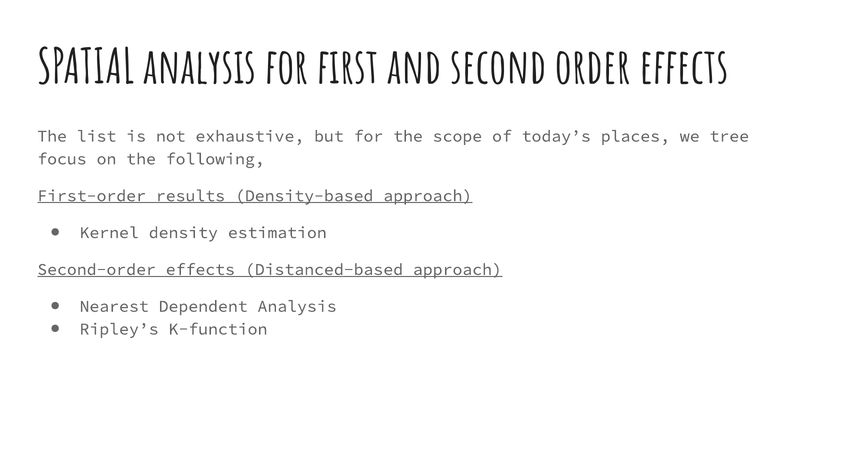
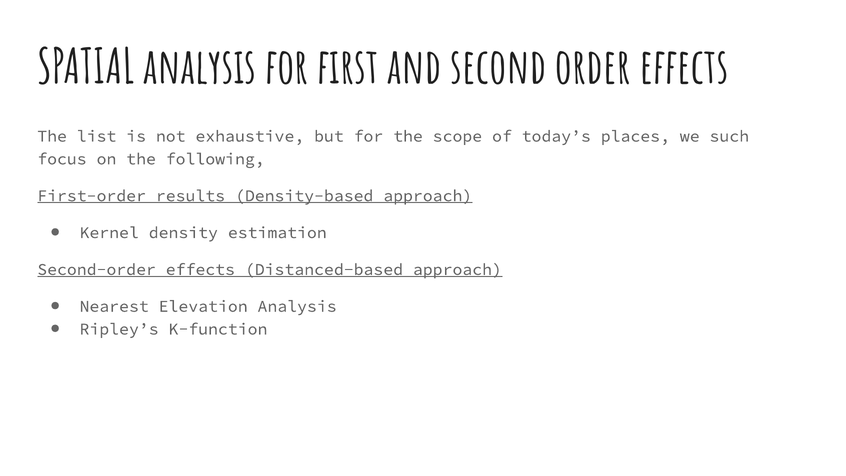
tree: tree -> such
Dependent: Dependent -> Elevation
